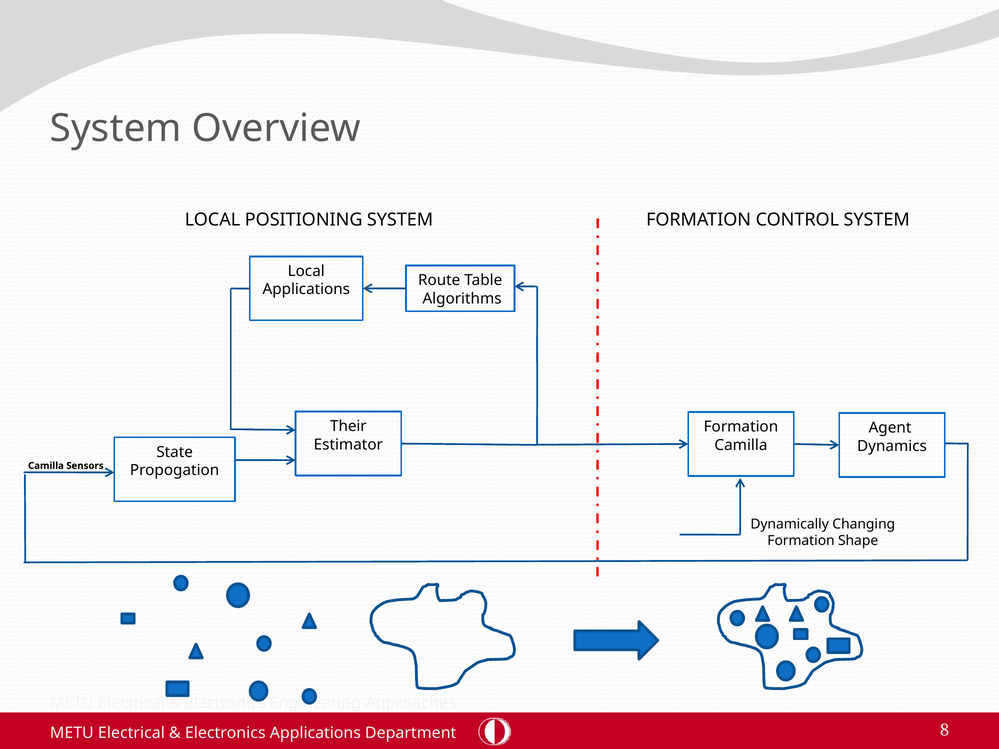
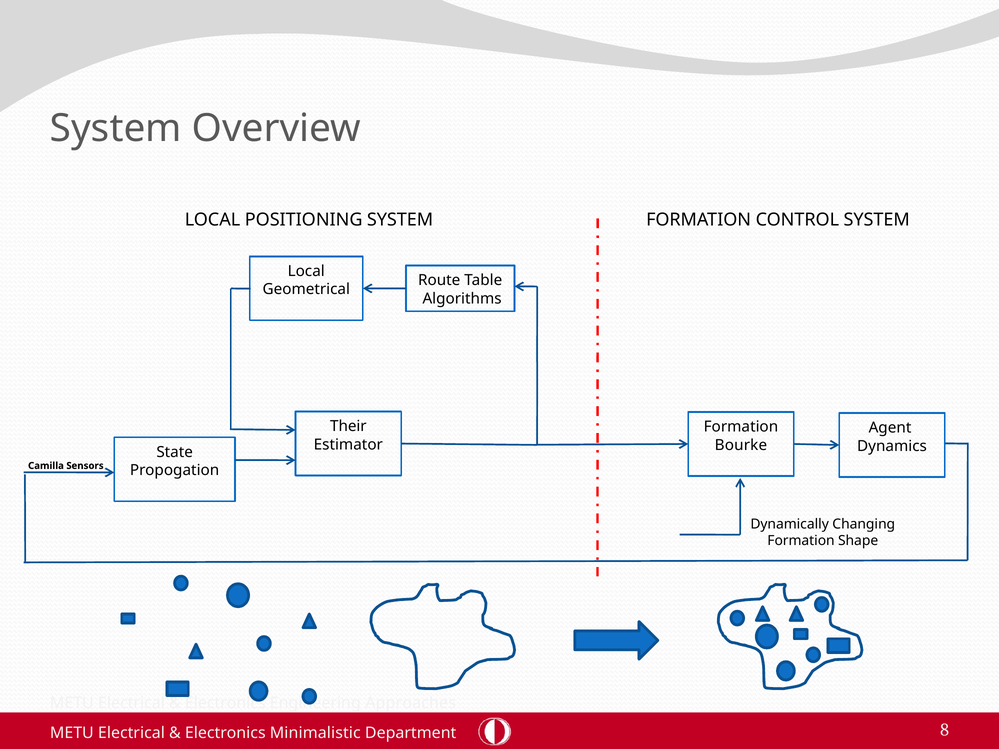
Applications at (306, 290): Applications -> Geometrical
Camilla at (741, 445): Camilla -> Bourke
Electronics Applications: Applications -> Minimalistic
